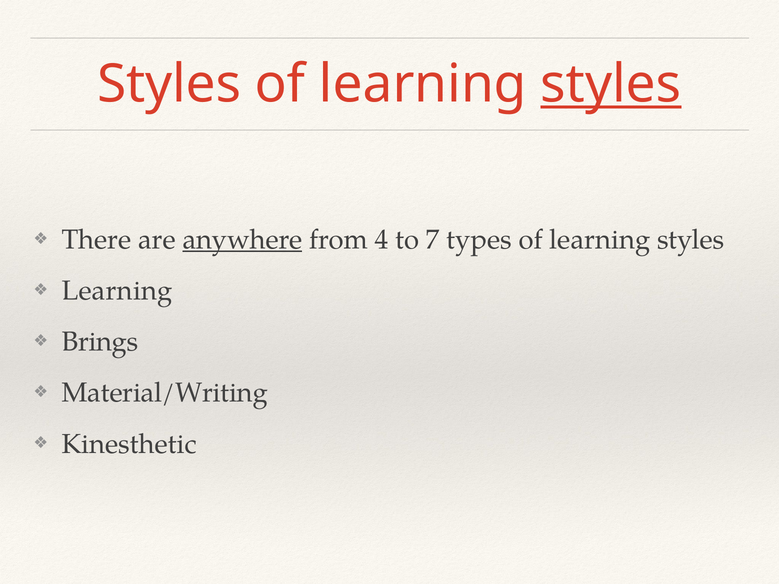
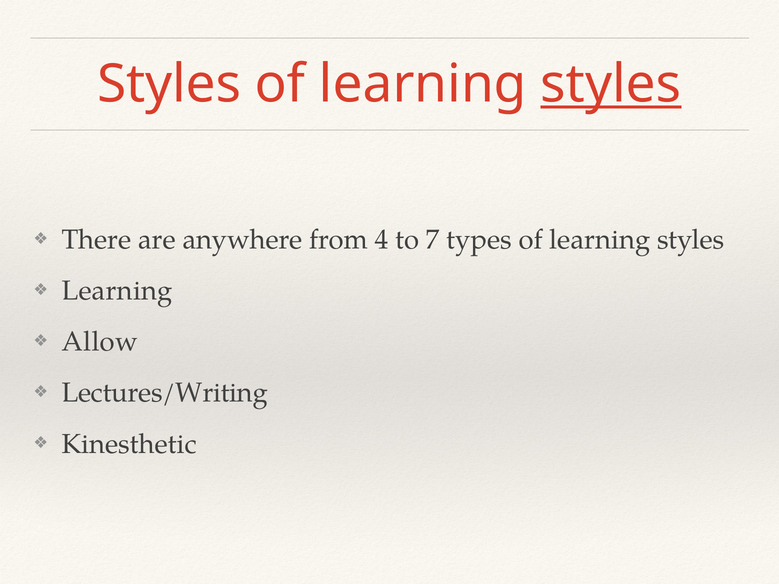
anywhere underline: present -> none
Brings: Brings -> Allow
Material/Writing: Material/Writing -> Lectures/Writing
